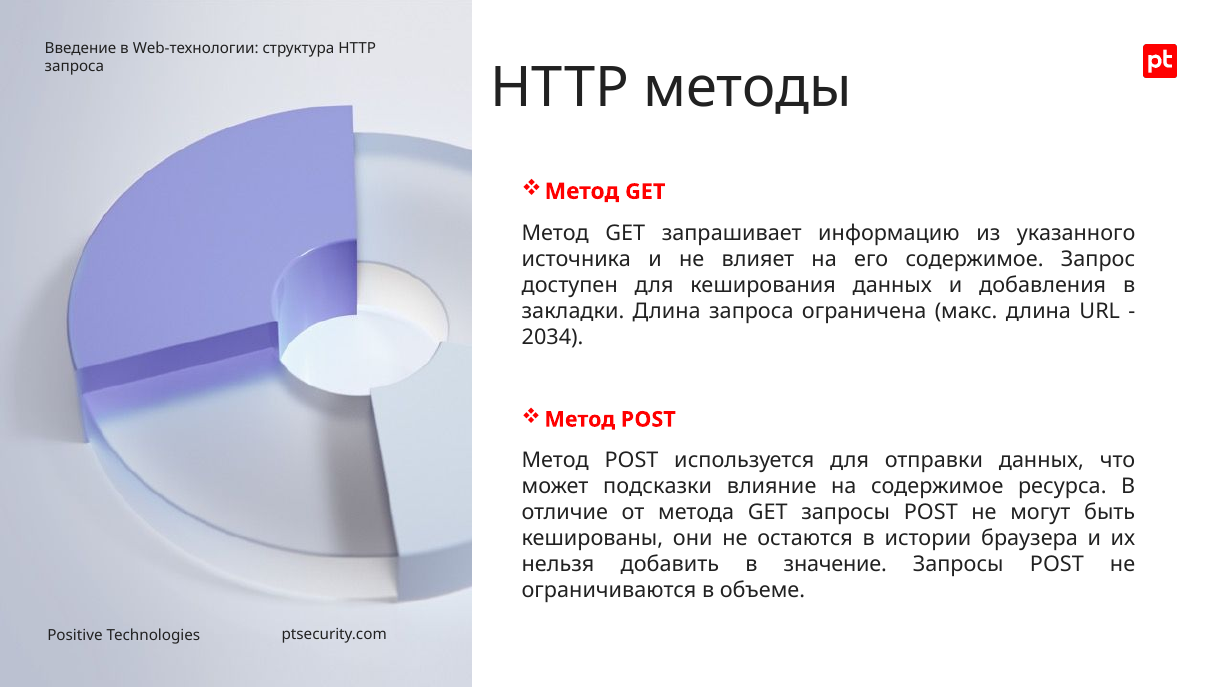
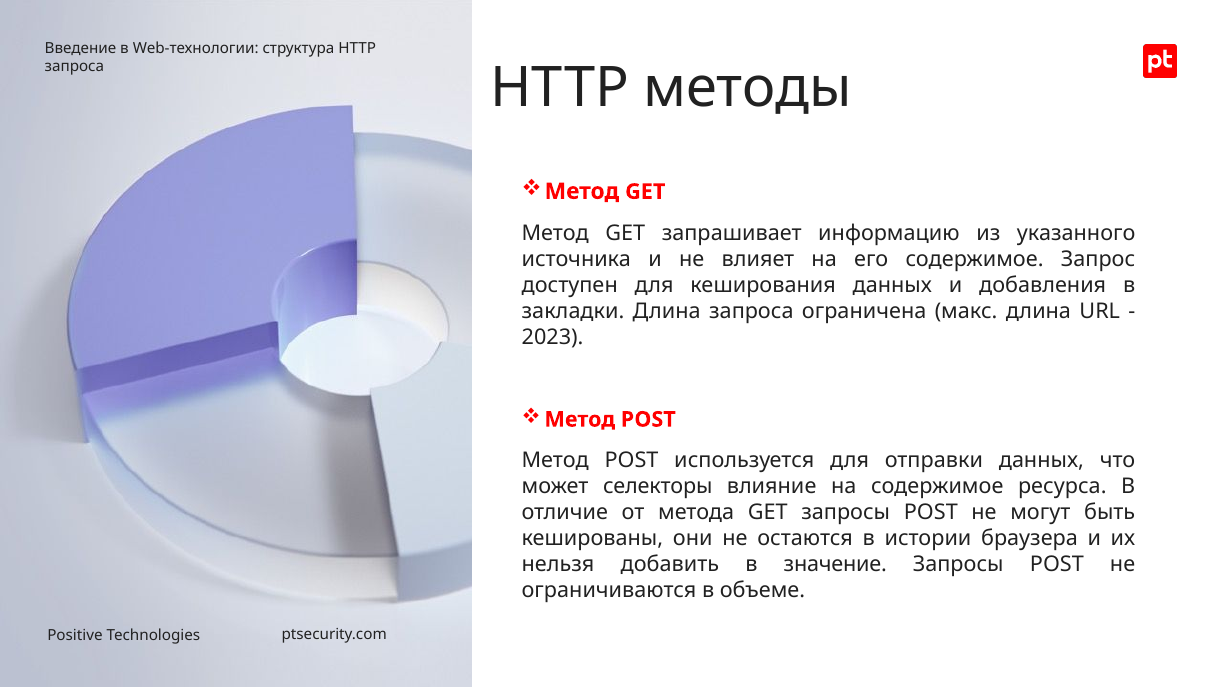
2034: 2034 -> 2023
подсказки: подсказки -> селекторы
